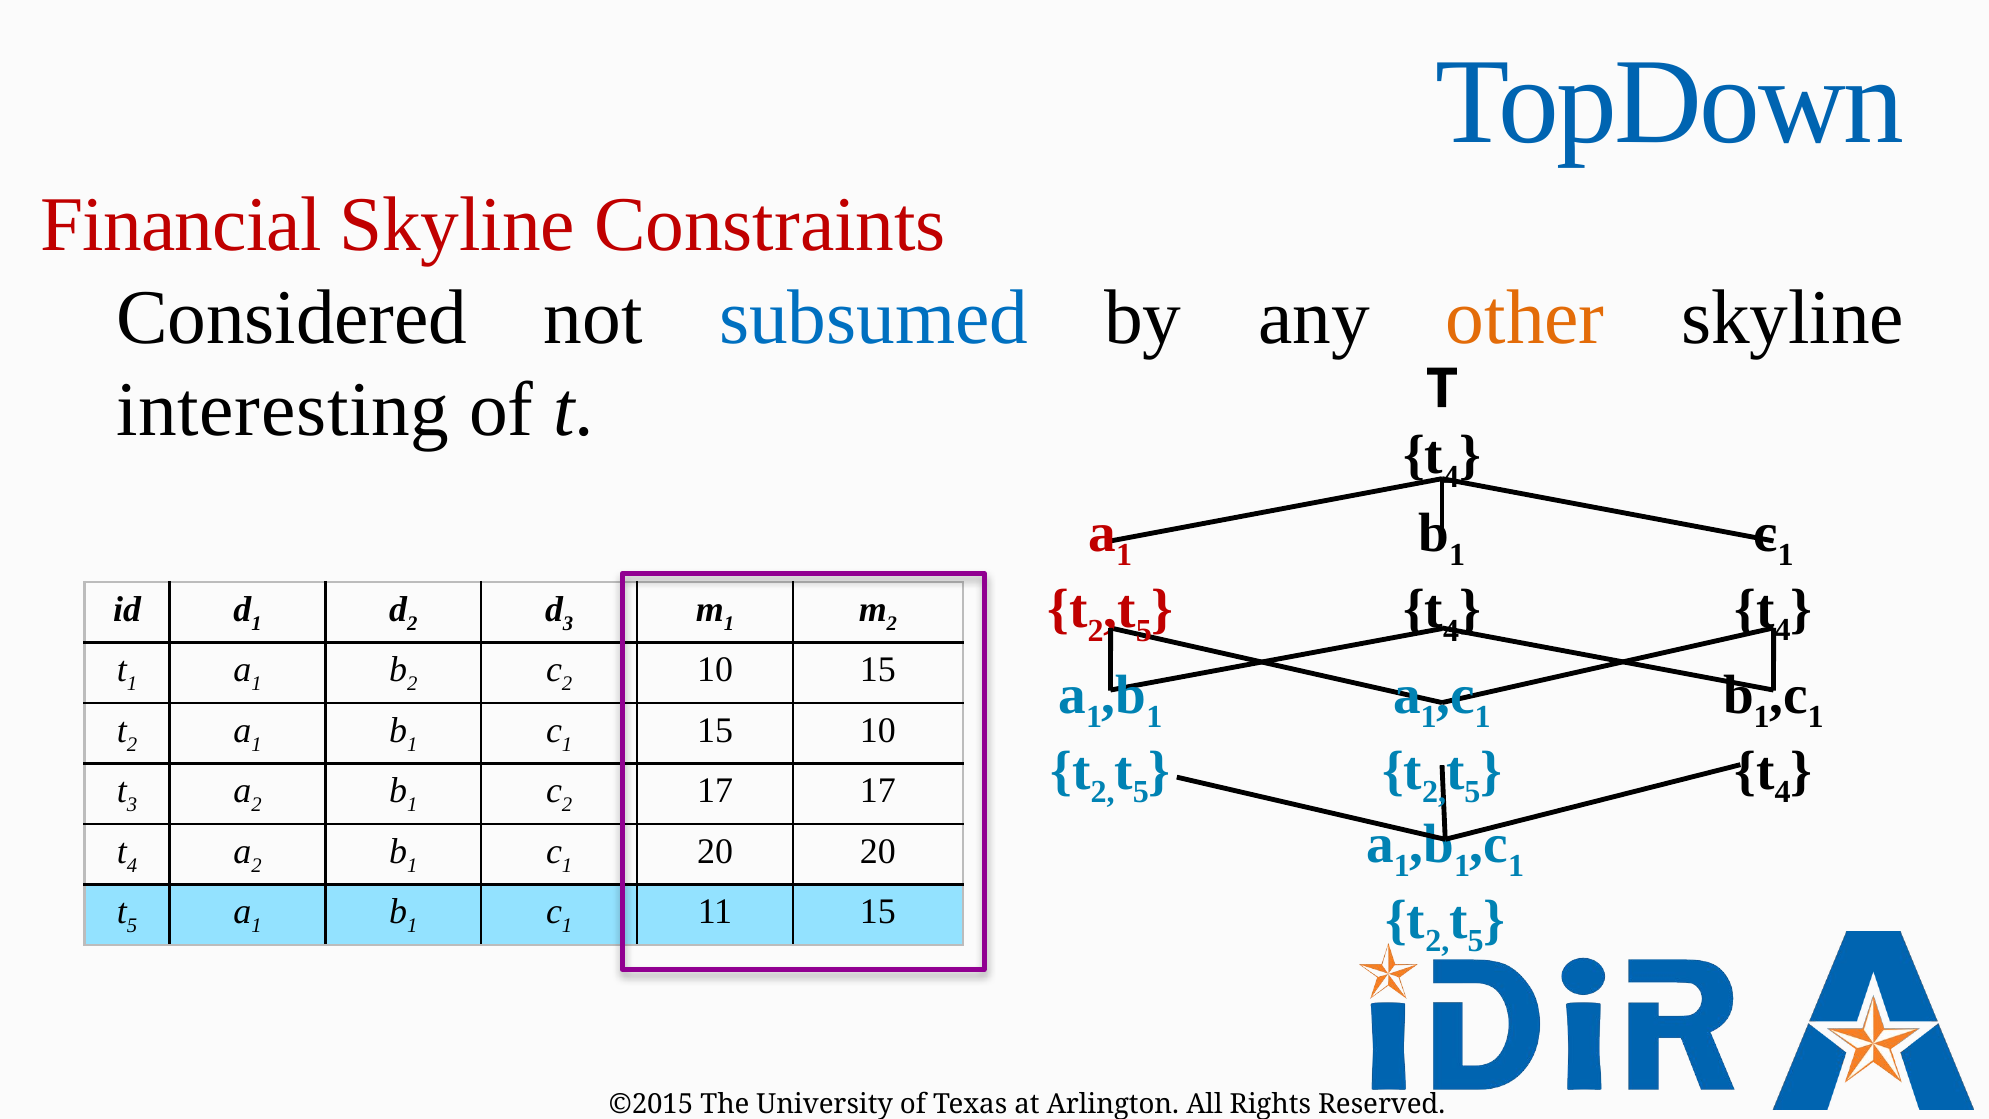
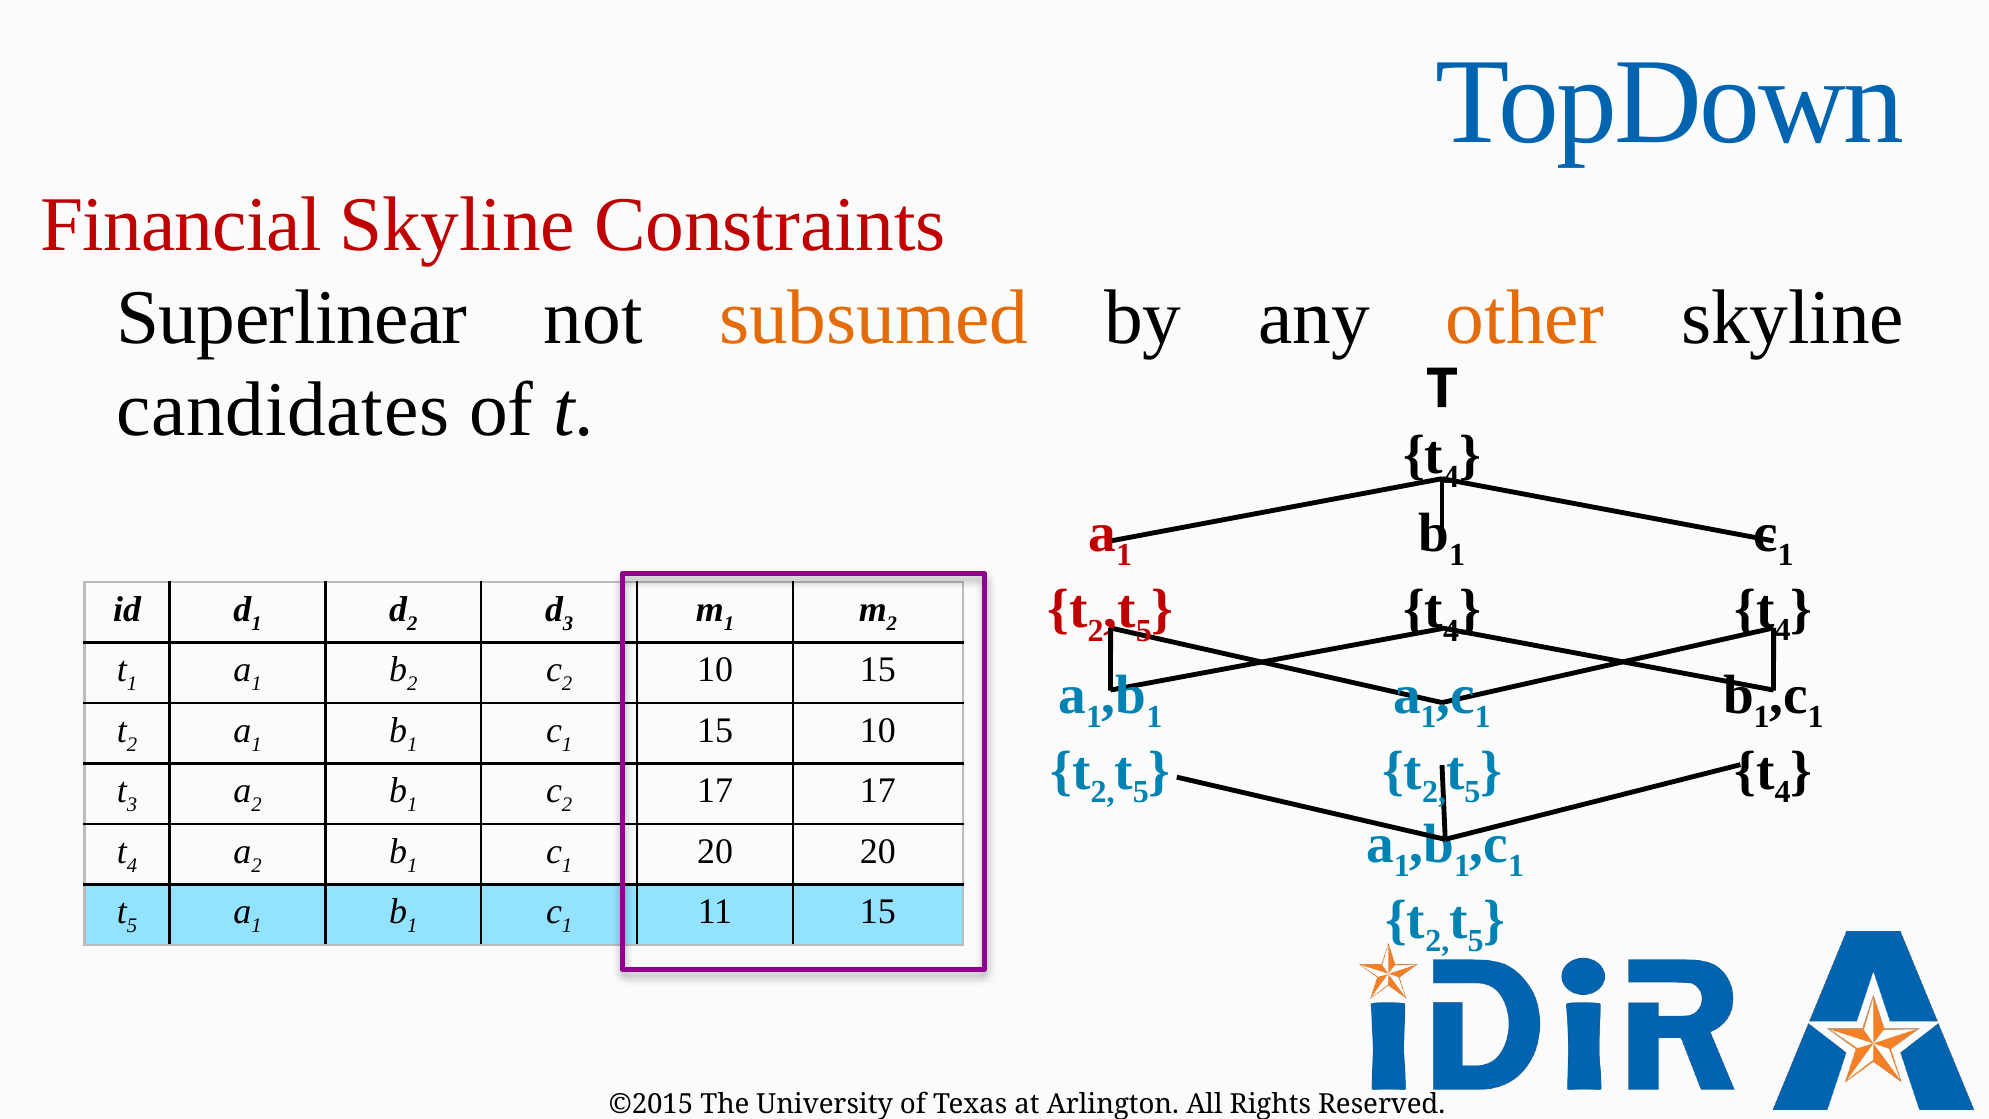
Considered: Considered -> Superlinear
subsumed colour: blue -> orange
interesting: interesting -> candidates
